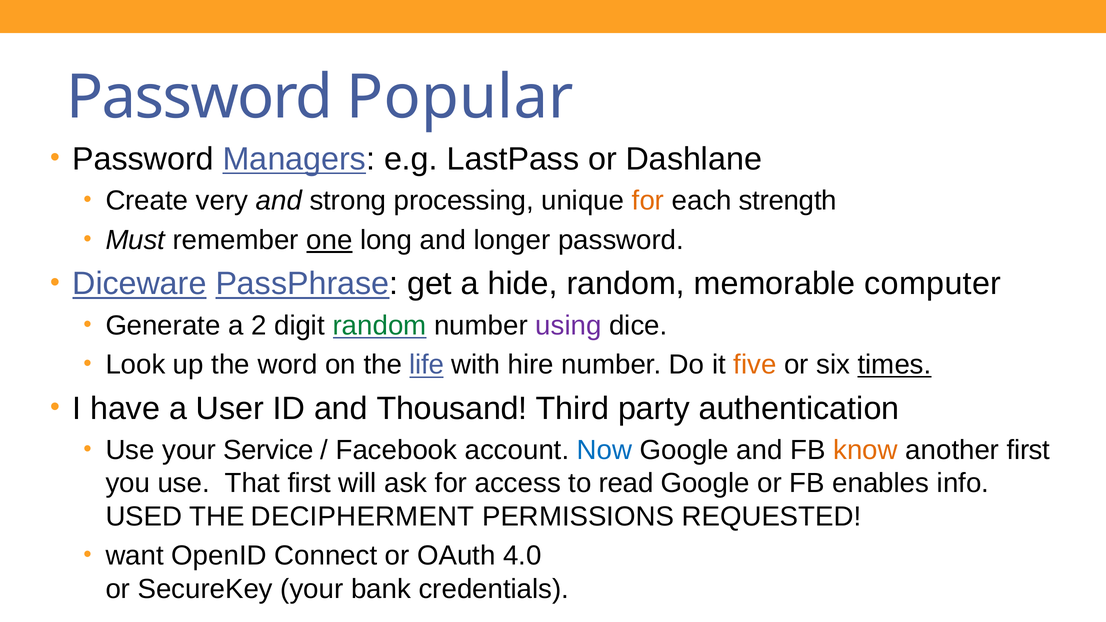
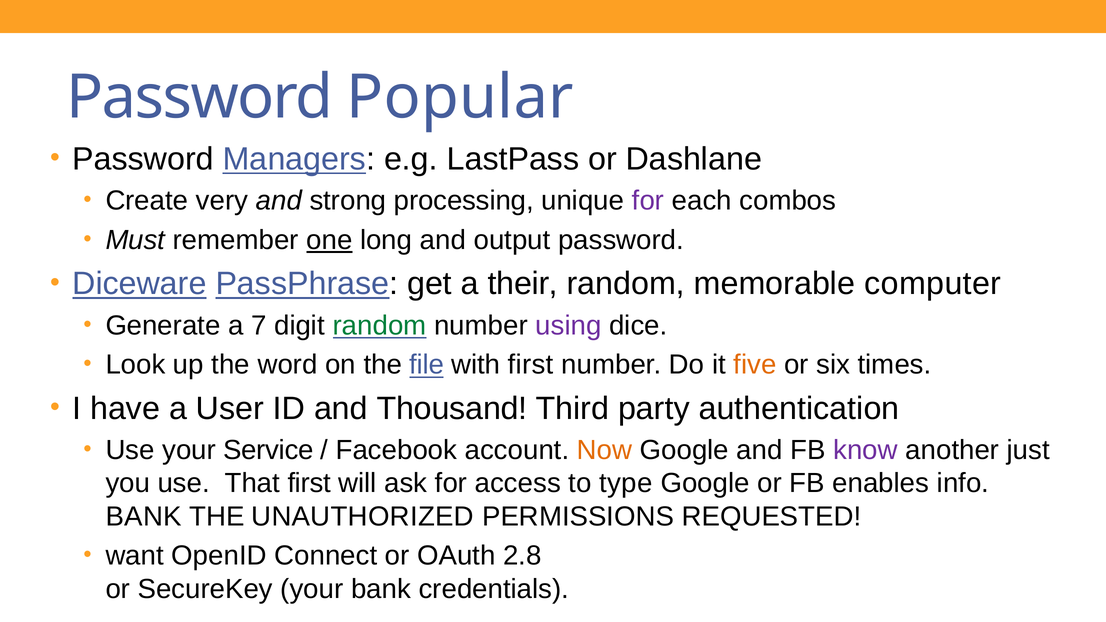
for at (648, 201) colour: orange -> purple
strength: strength -> combos
longer: longer -> output
hide: hide -> their
2: 2 -> 7
life: life -> file
with hire: hire -> first
times underline: present -> none
Now colour: blue -> orange
know colour: orange -> purple
another first: first -> just
read: read -> type
USED at (144, 517): USED -> BANK
DECIPHERMENT: DECIPHERMENT -> UNAUTHORIZED
4.0: 4.0 -> 2.8
